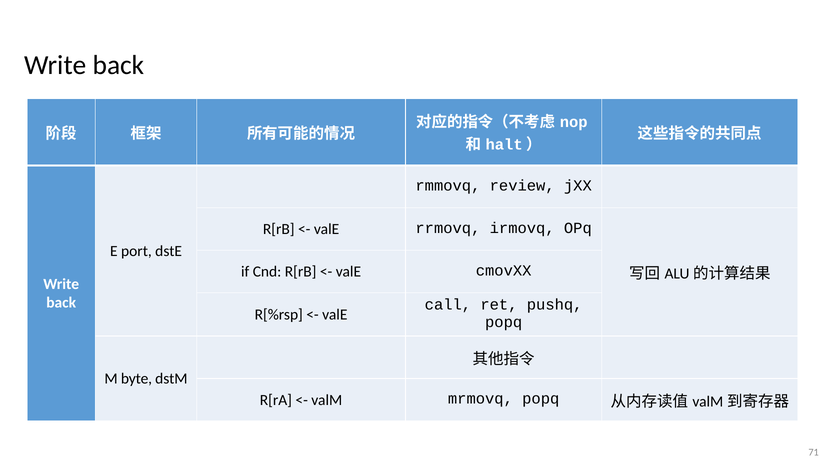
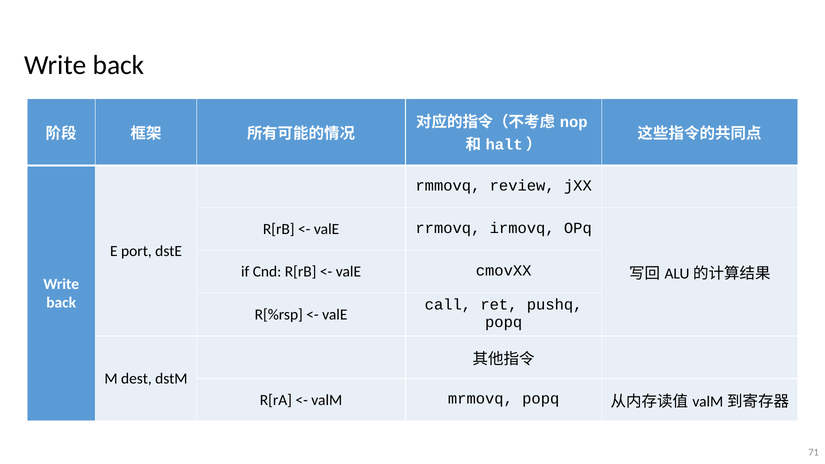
byte: byte -> dest
